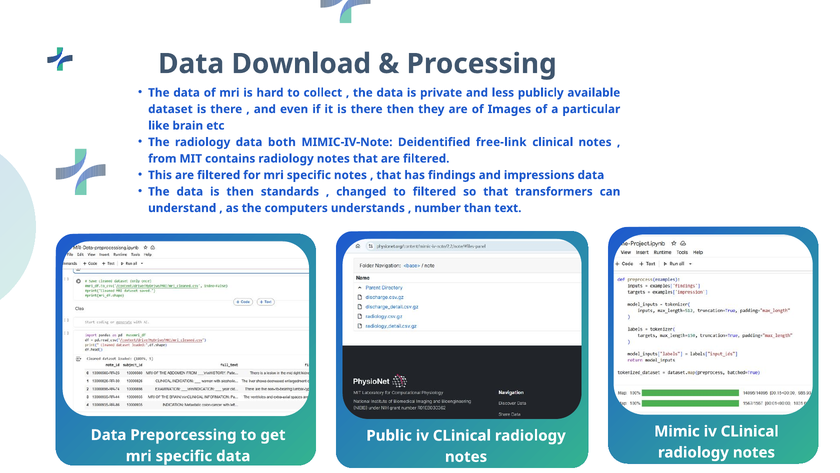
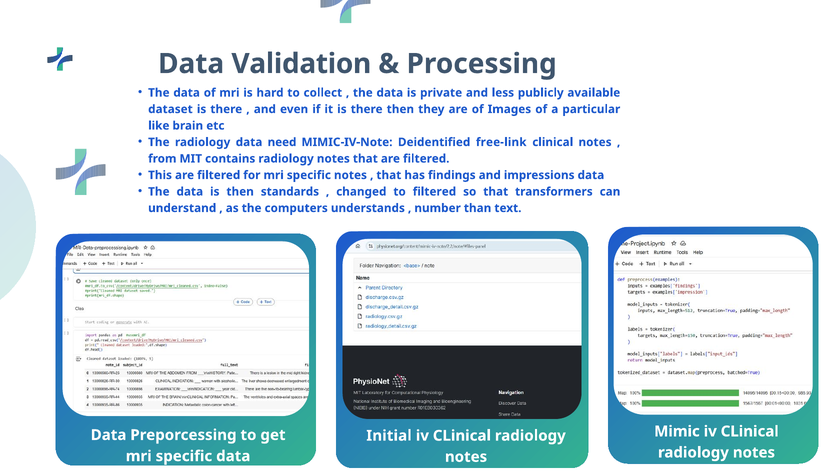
Download: Download -> Validation
both: both -> need
Public: Public -> Initial
